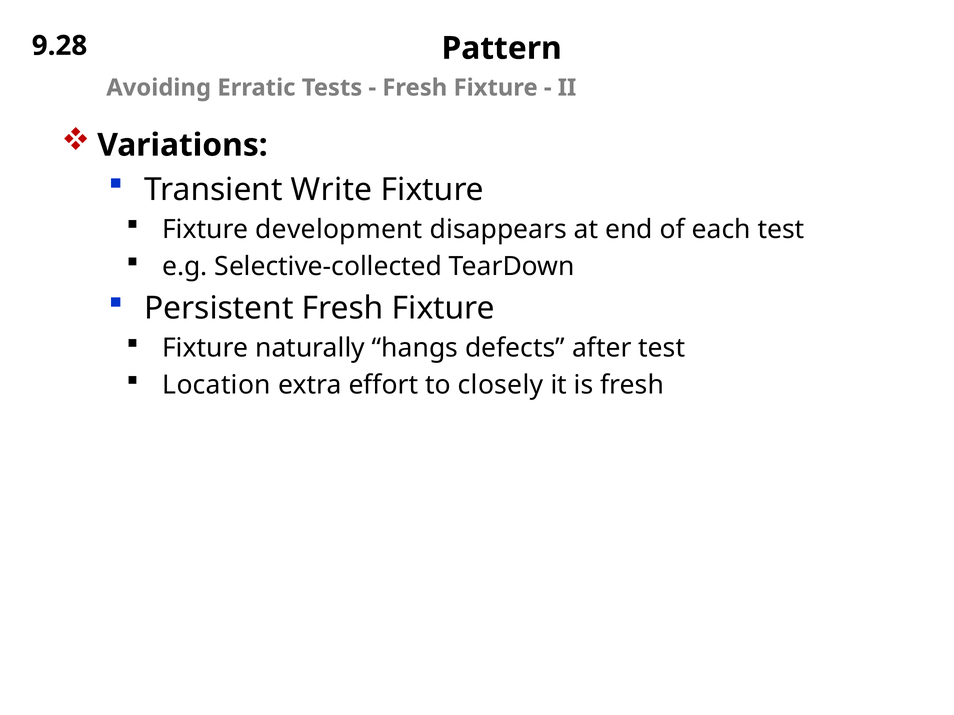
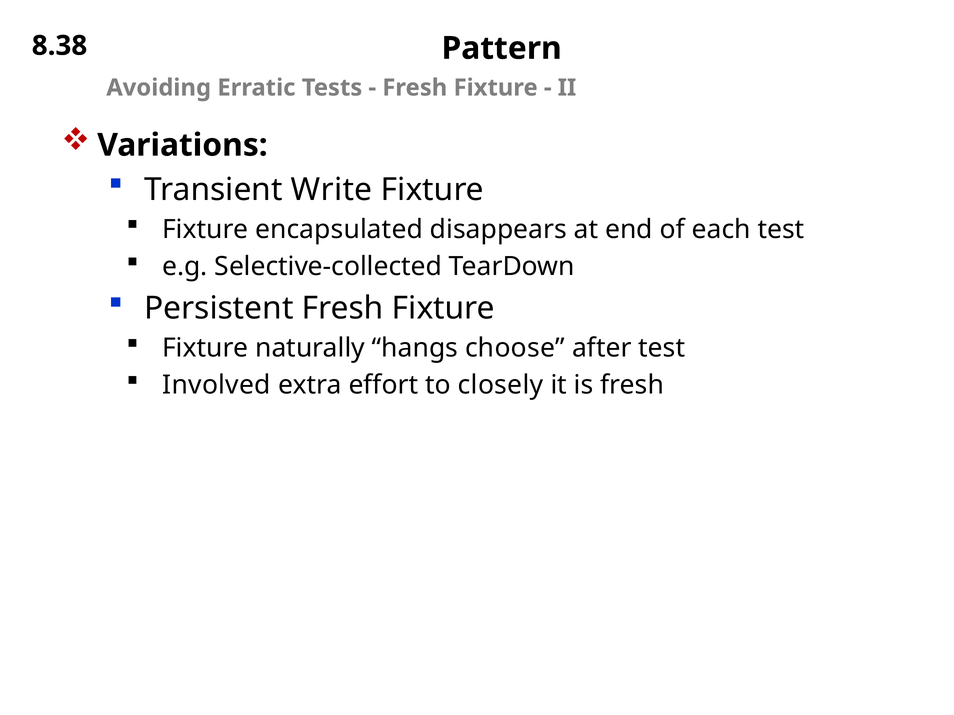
9.28: 9.28 -> 8.38
development: development -> encapsulated
defects: defects -> choose
Location: Location -> Involved
